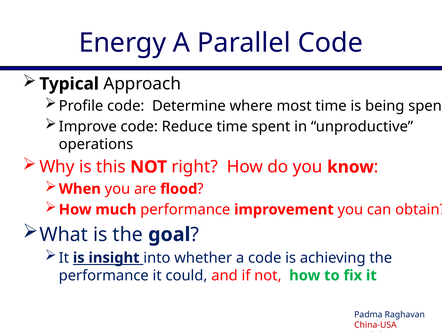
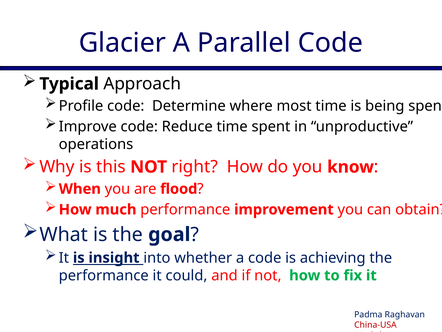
Energy: Energy -> Glacier
